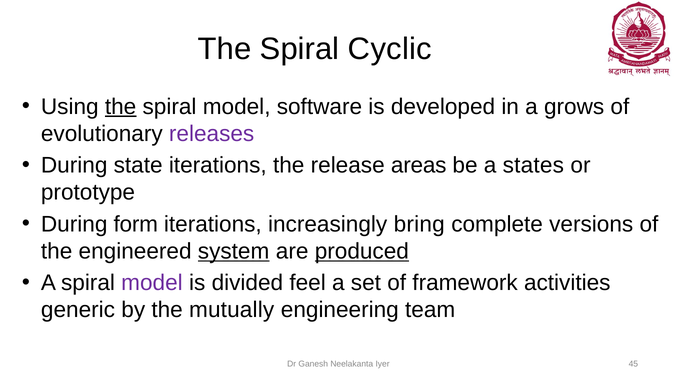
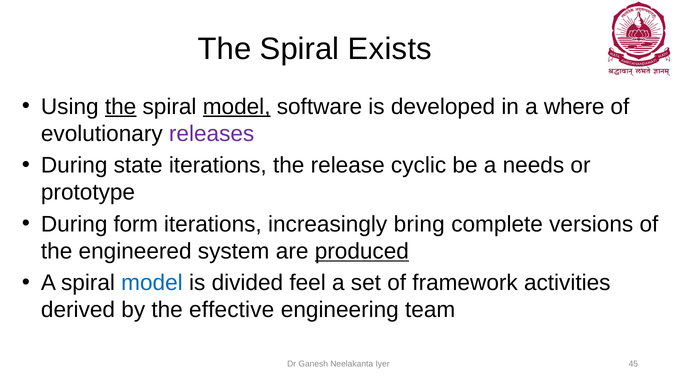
Cyclic: Cyclic -> Exists
model at (237, 107) underline: none -> present
grows: grows -> where
areas: areas -> cyclic
states: states -> needs
system underline: present -> none
model at (152, 283) colour: purple -> blue
generic: generic -> derived
mutually: mutually -> effective
